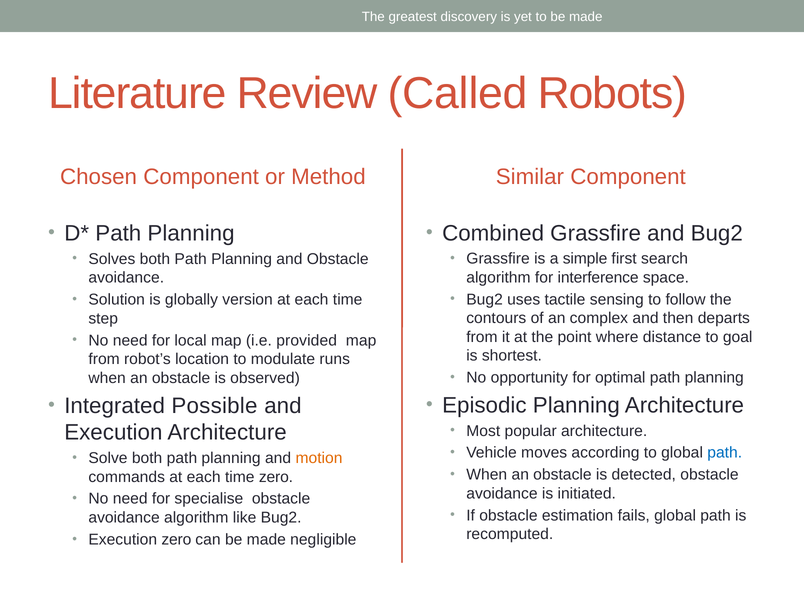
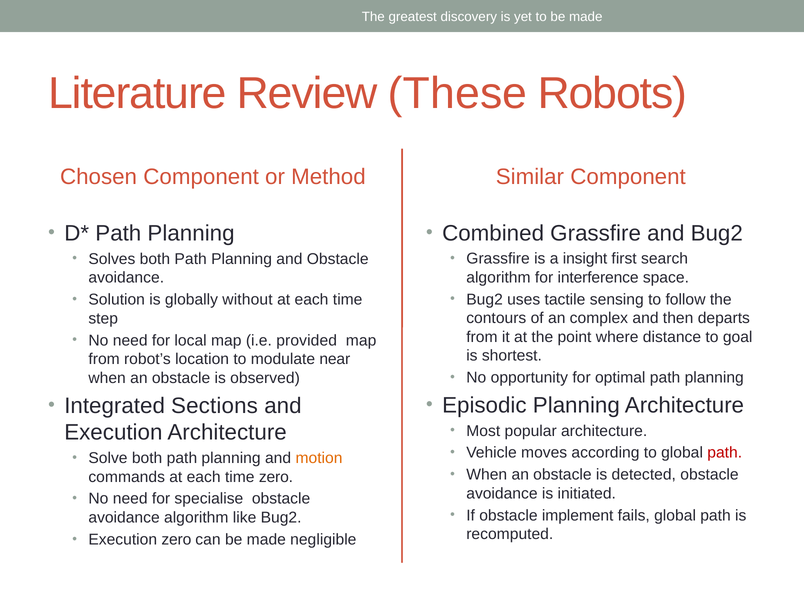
Called: Called -> These
simple: simple -> insight
version: version -> without
runs: runs -> near
Possible: Possible -> Sections
path at (725, 453) colour: blue -> red
estimation: estimation -> implement
